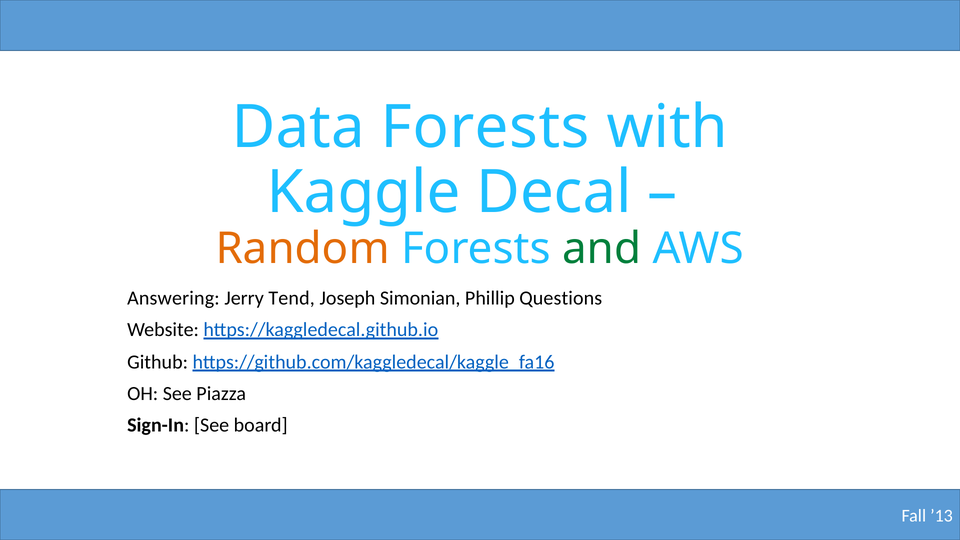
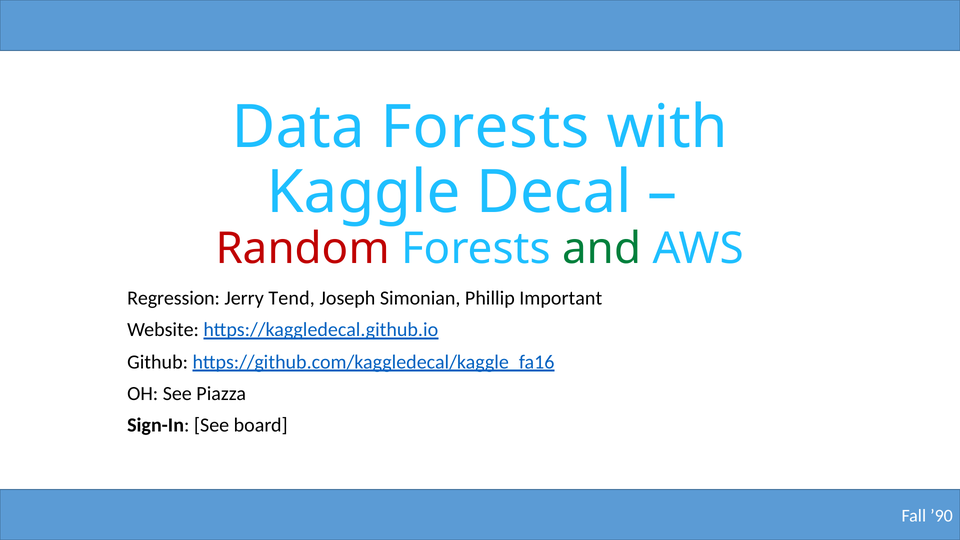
Random colour: orange -> red
Answering: Answering -> Regression
Questions: Questions -> Important
’13: ’13 -> ’90
